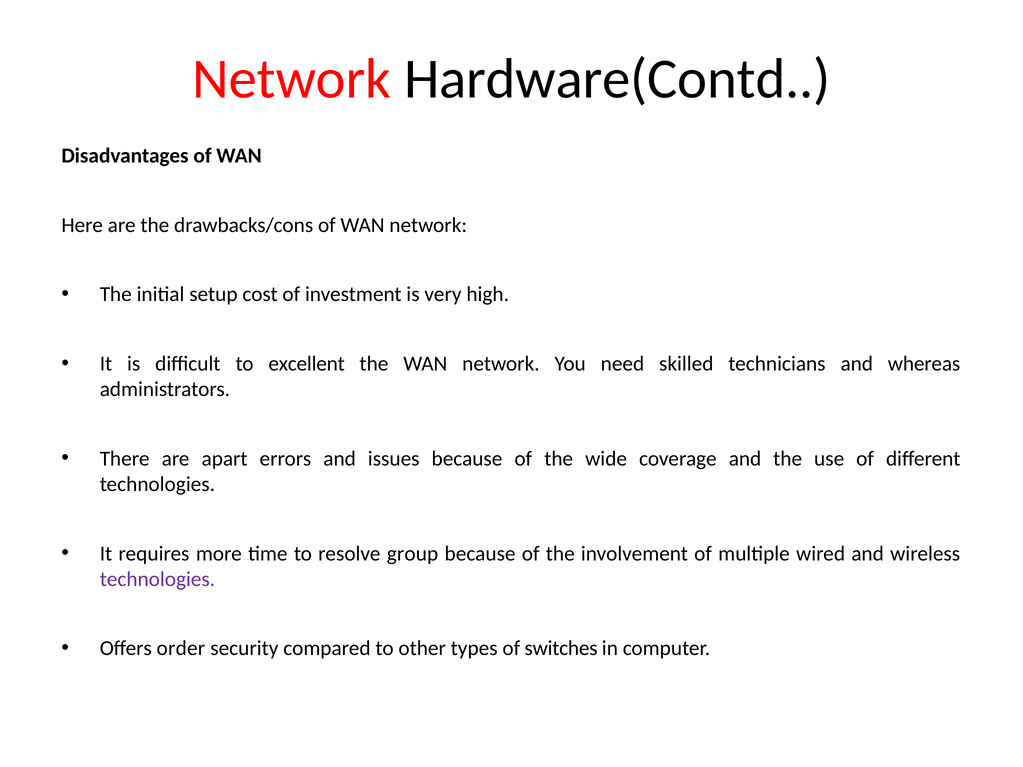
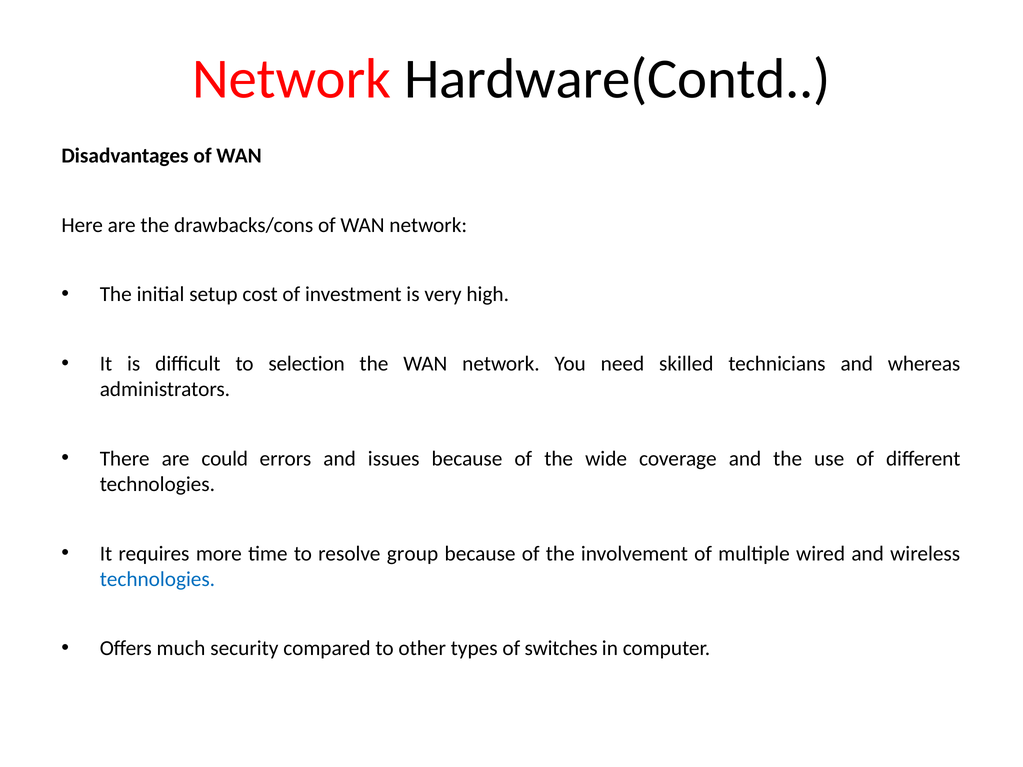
excellent: excellent -> selection
apart: apart -> could
technologies at (157, 579) colour: purple -> blue
order: order -> much
